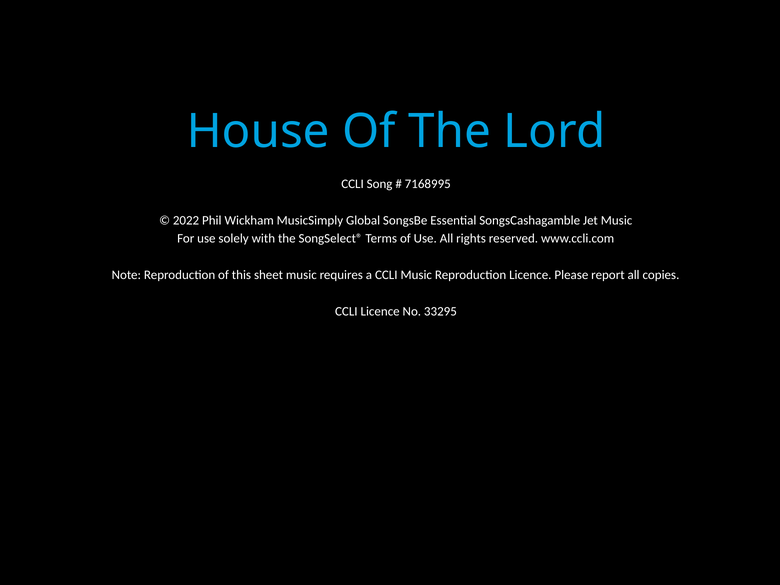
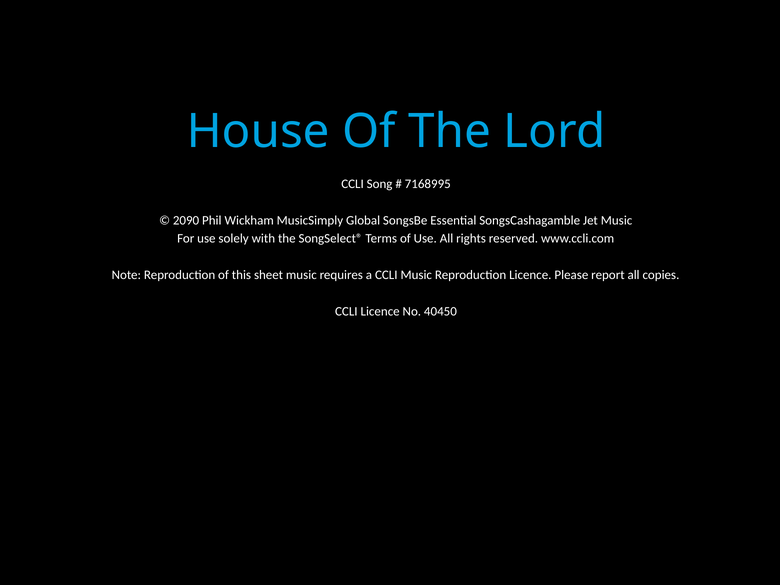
2022: 2022 -> 2090
33295: 33295 -> 40450
